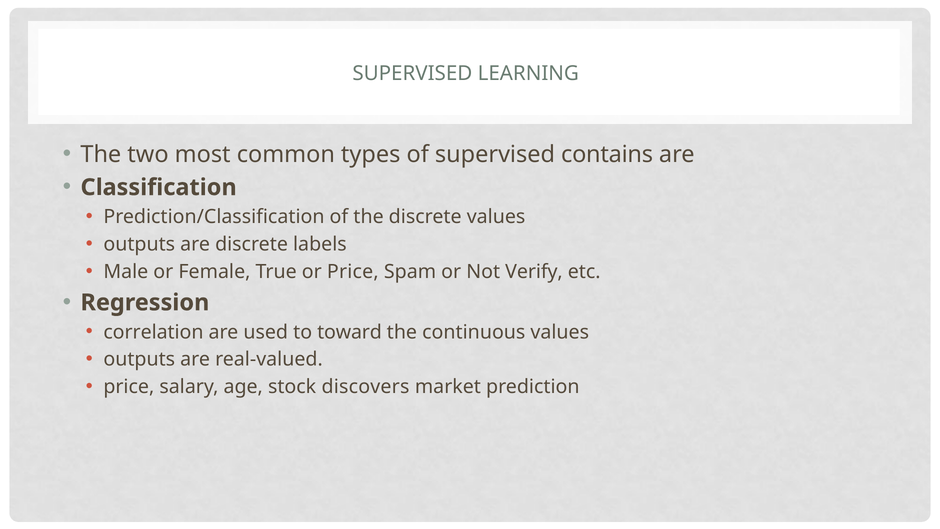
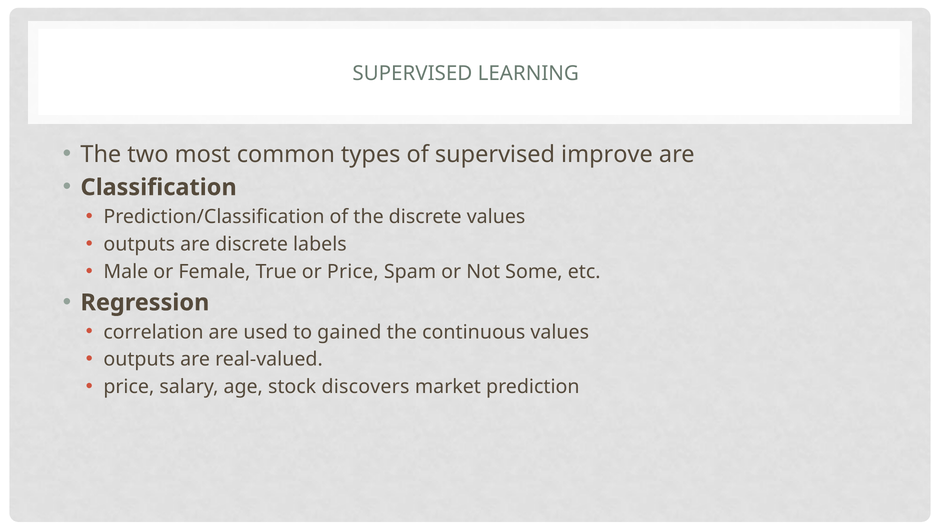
contains: contains -> improve
Verify: Verify -> Some
toward: toward -> gained
